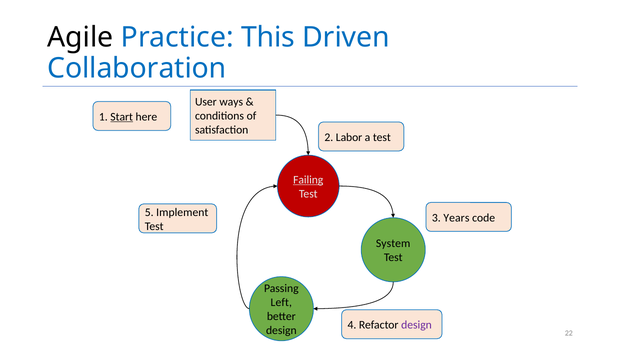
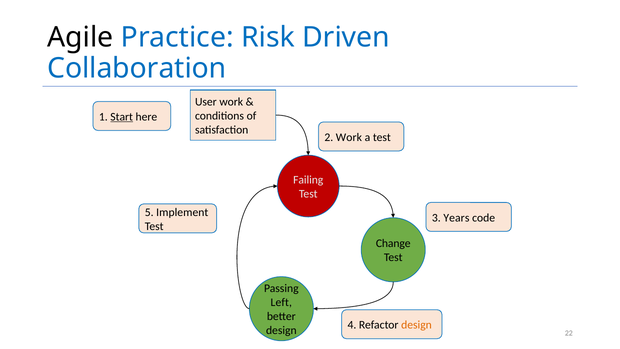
This: This -> Risk
User ways: ways -> work
2 Labor: Labor -> Work
Failing underline: present -> none
System: System -> Change
design at (417, 325) colour: purple -> orange
